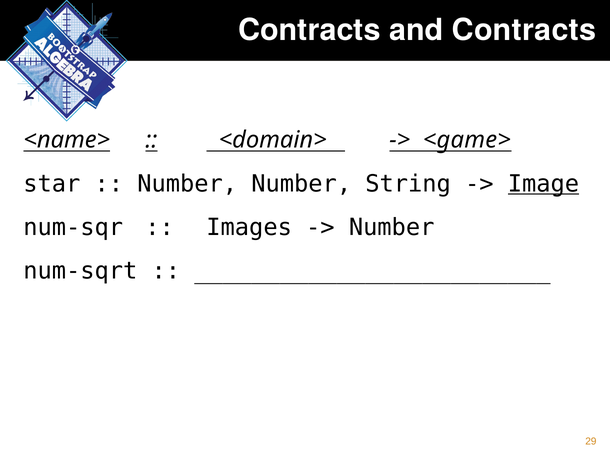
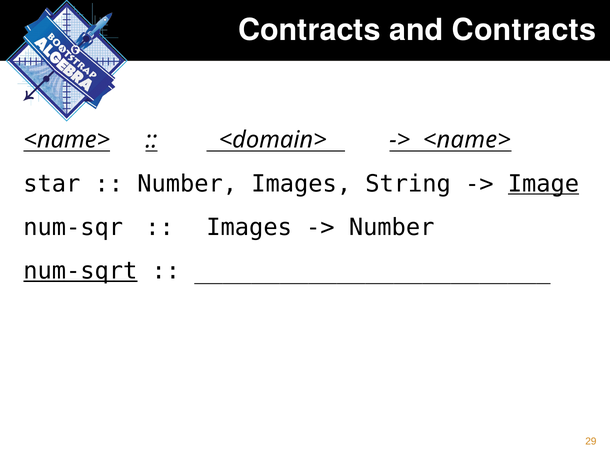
<game> at (467, 140): <game> -> <name>
Number Number: Number -> Images
num-sqrt underline: none -> present
